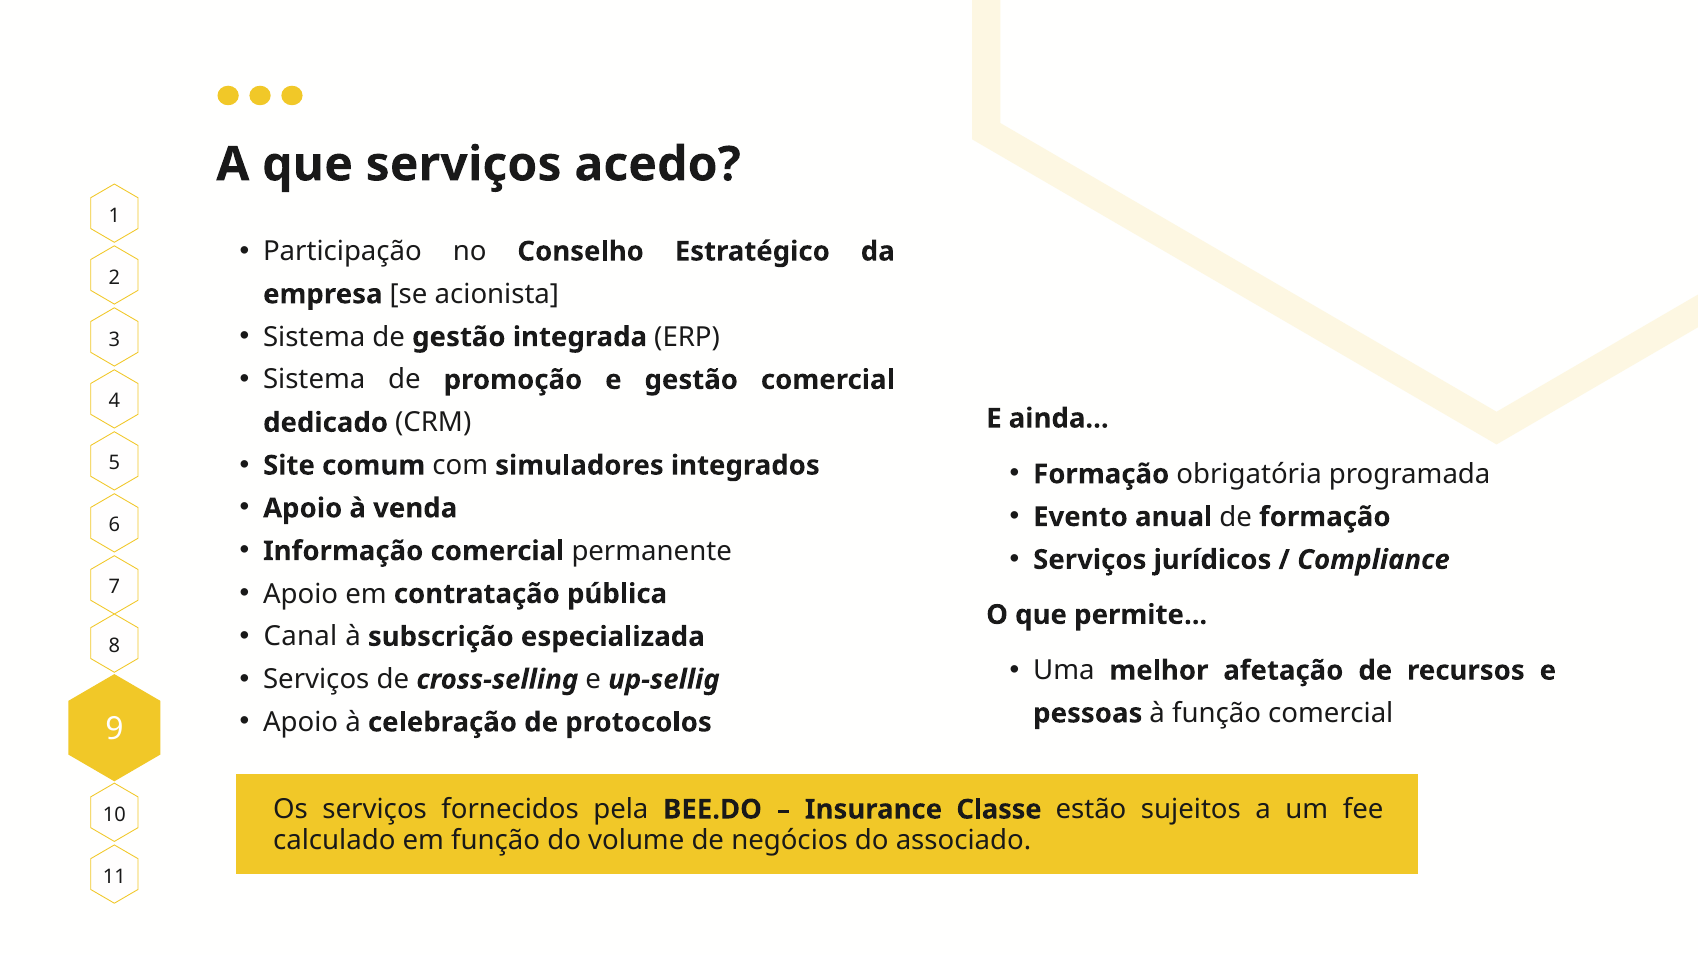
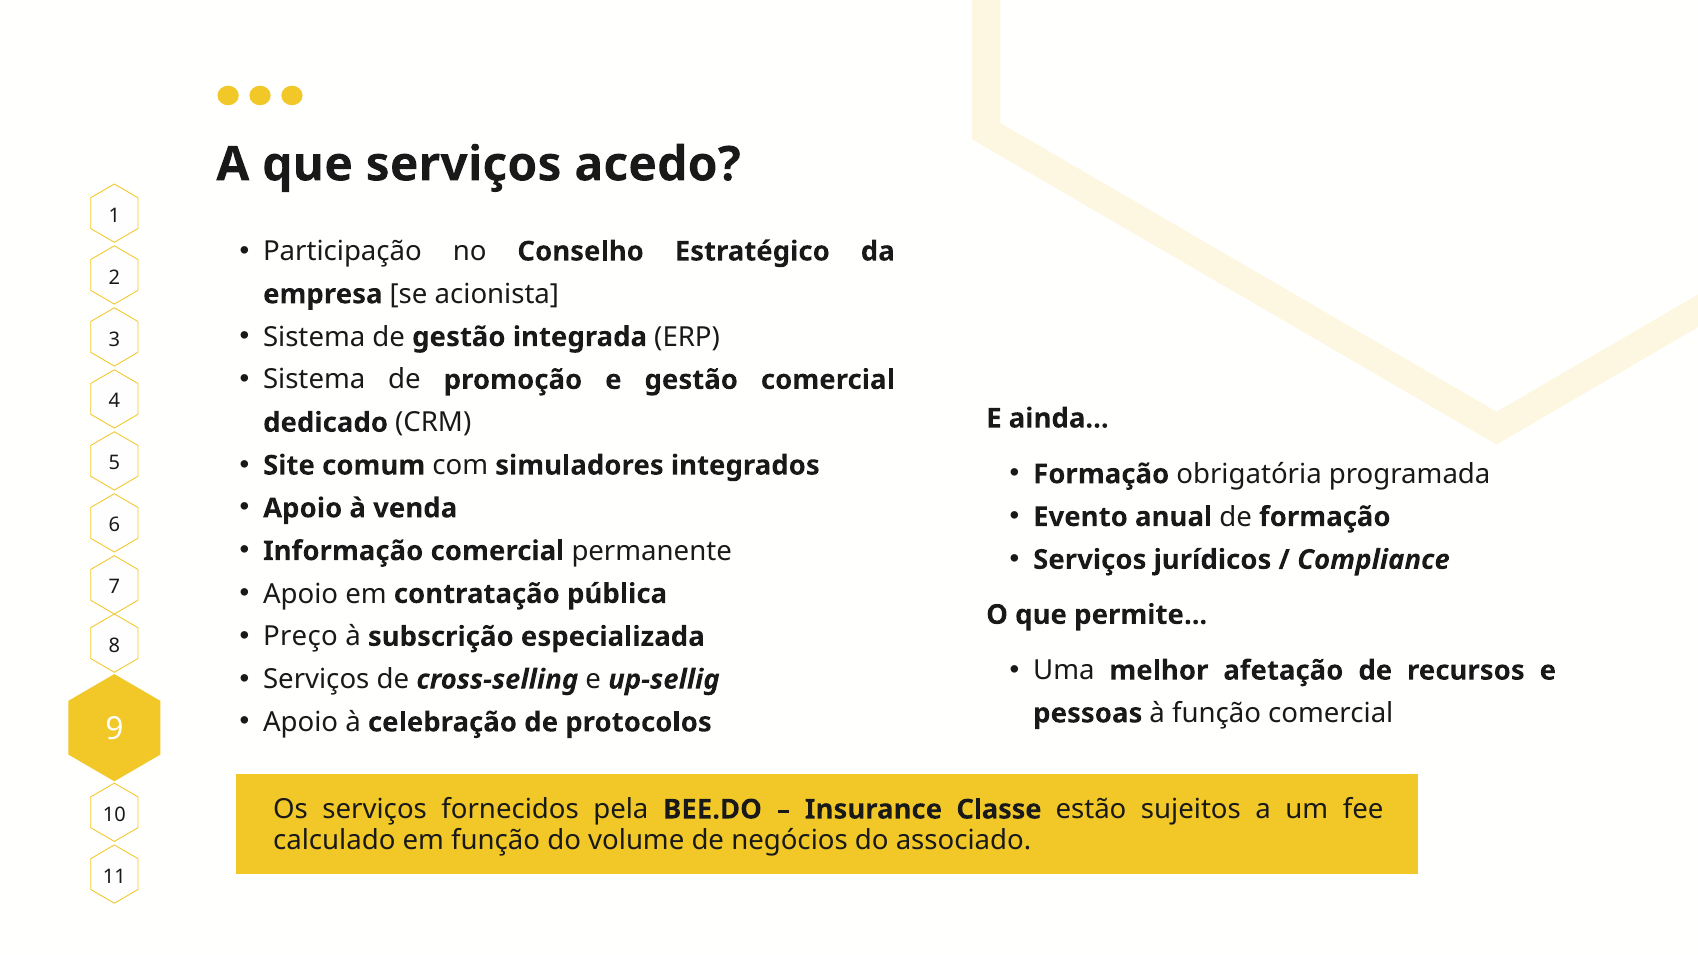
Canal: Canal -> Preço
